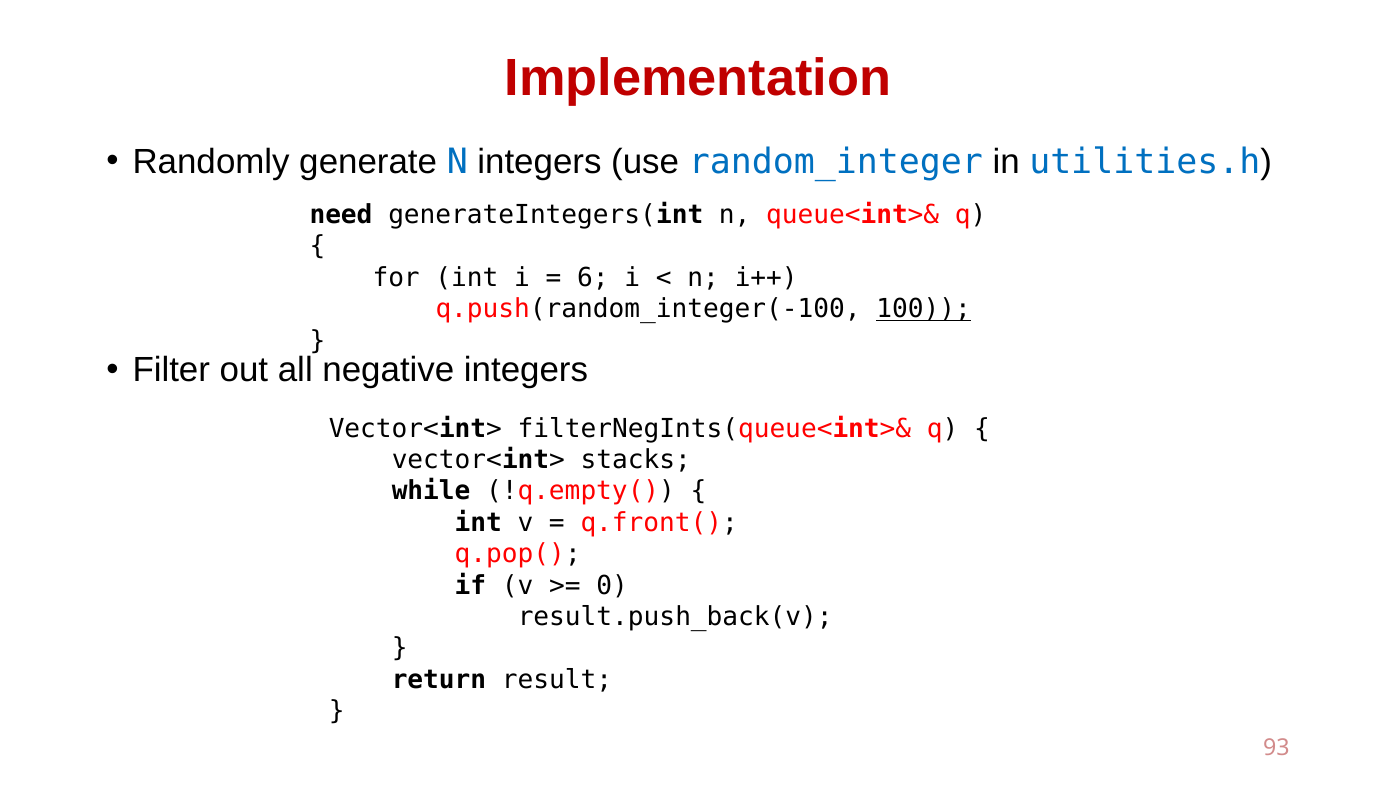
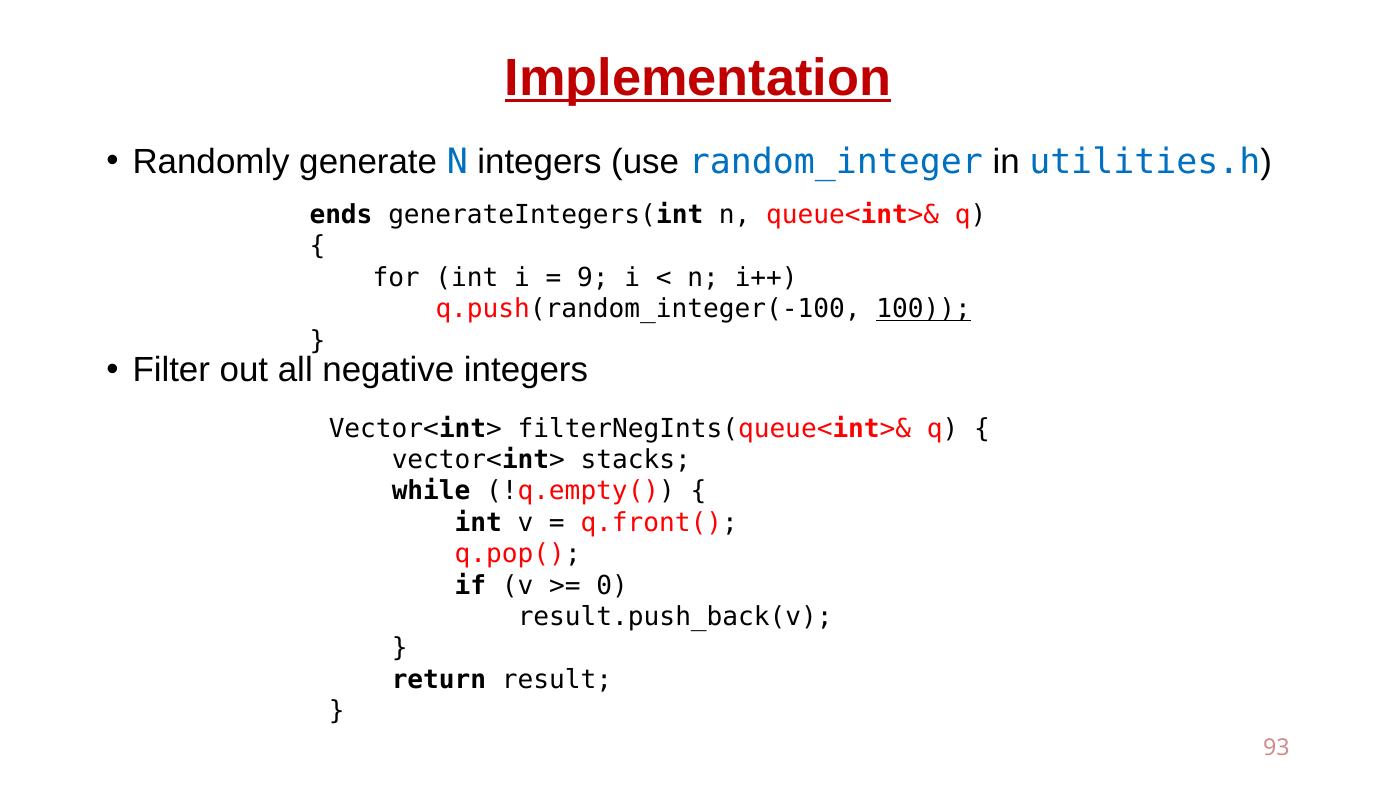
Implementation underline: none -> present
need: need -> ends
6: 6 -> 9
